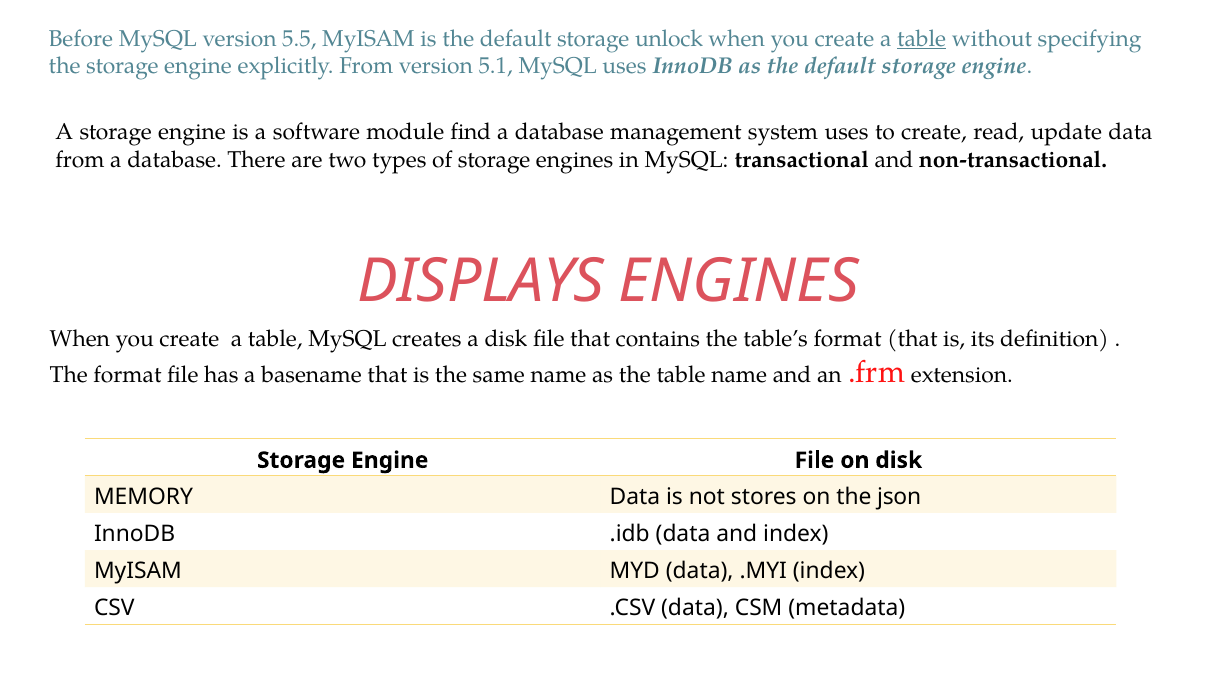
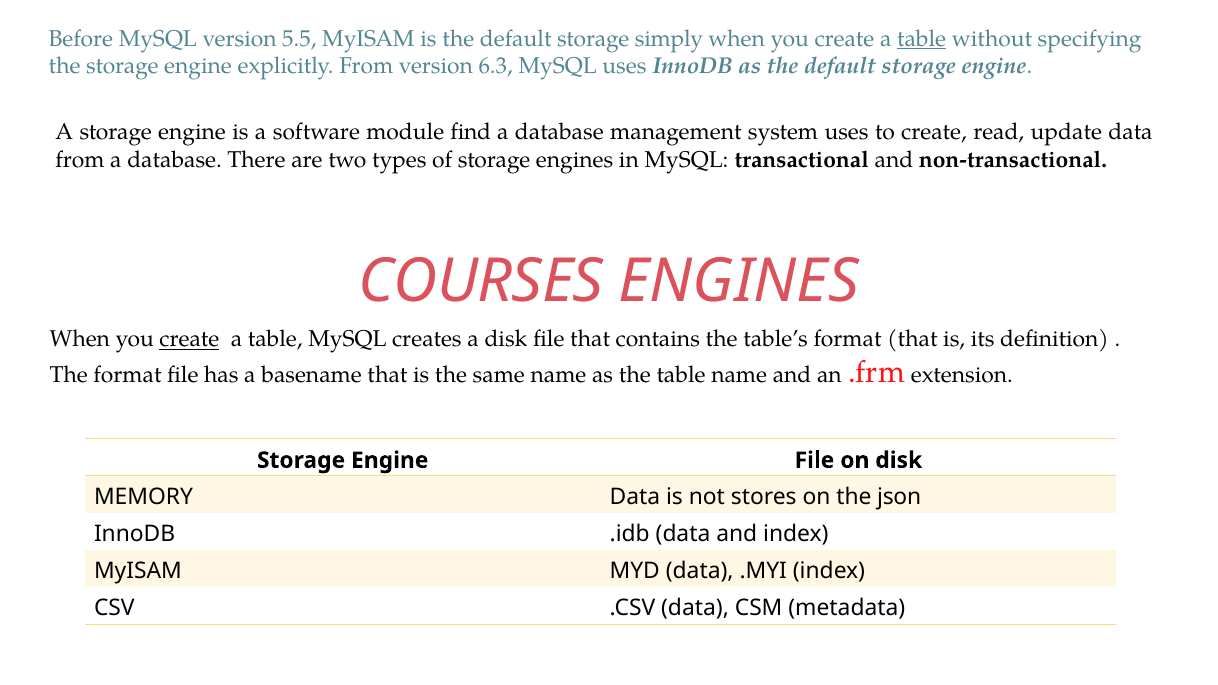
unlock: unlock -> simply
5.1: 5.1 -> 6.3
DISPLAYS: DISPLAYS -> COURSES
create at (189, 340) underline: none -> present
